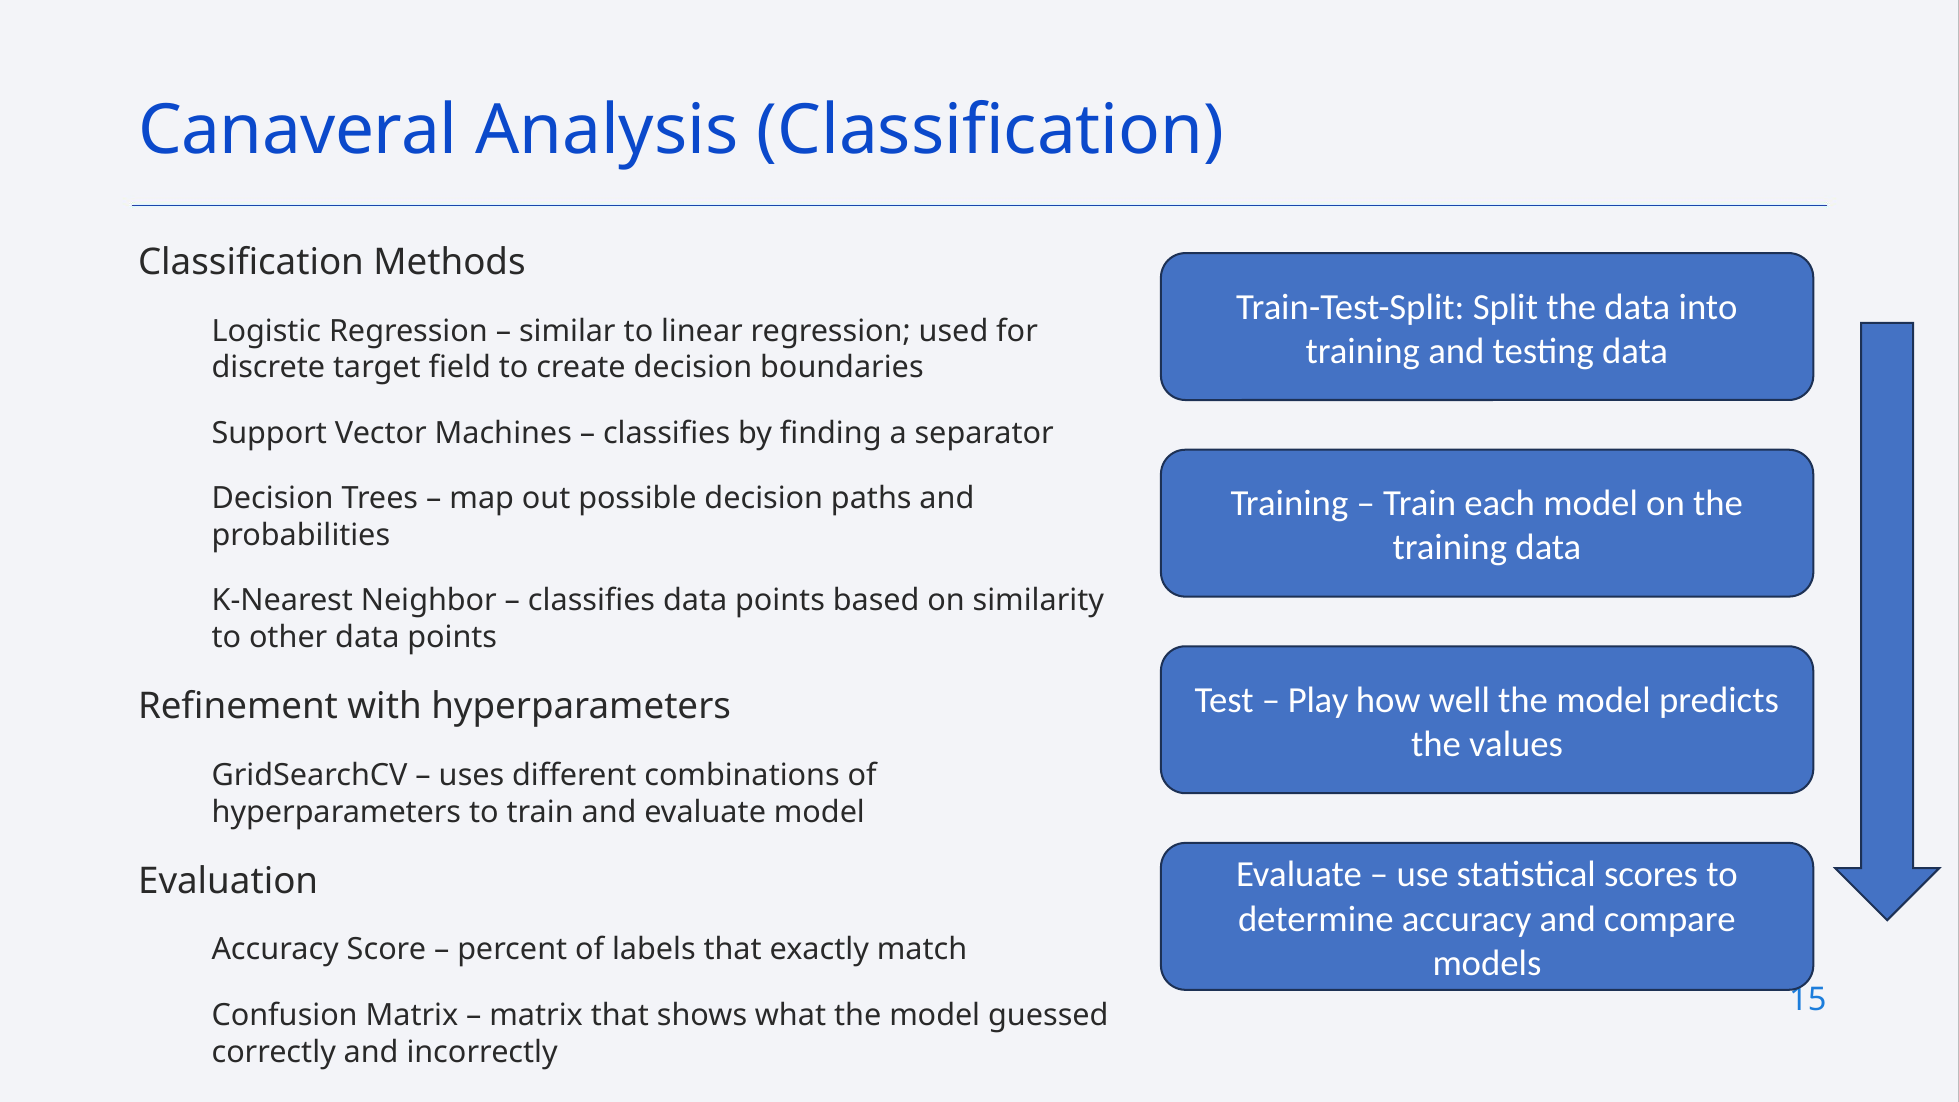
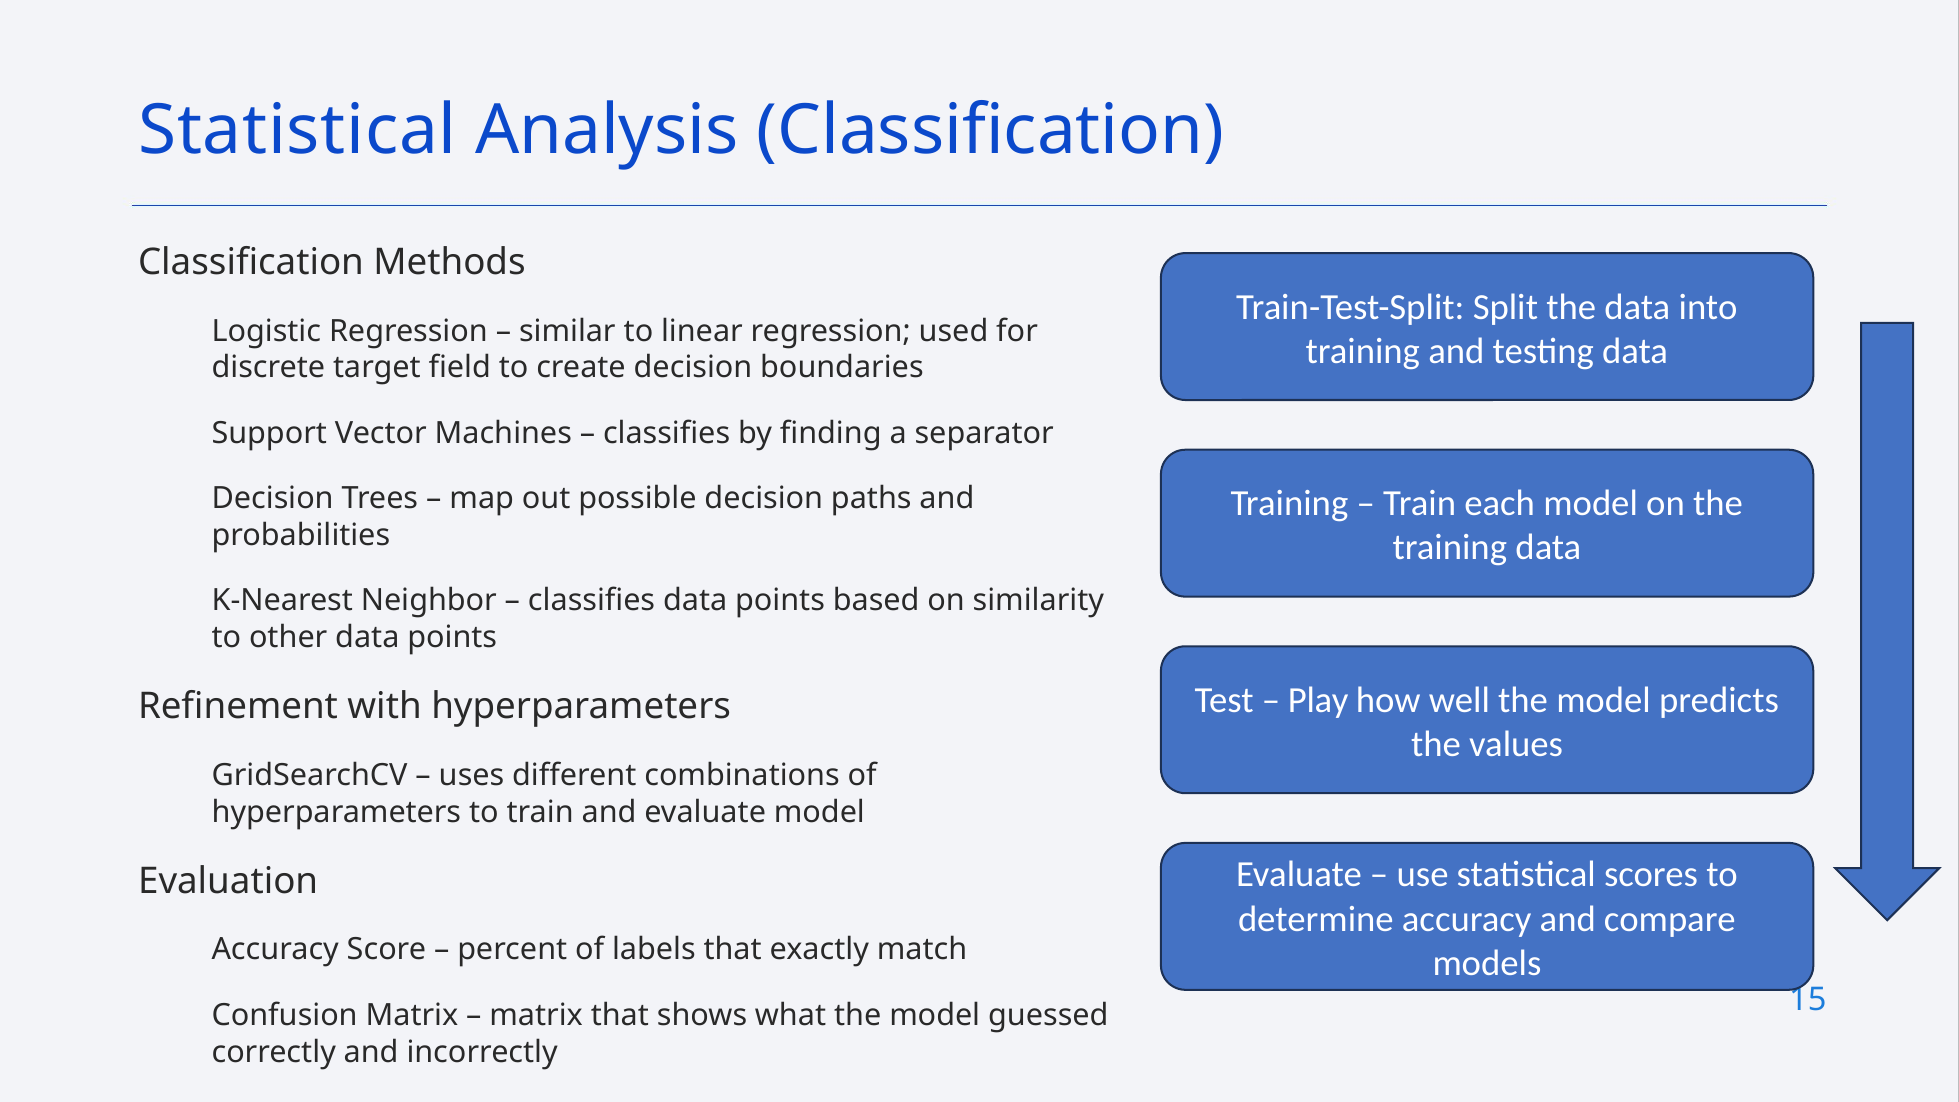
Canaveral at (298, 131): Canaveral -> Statistical
